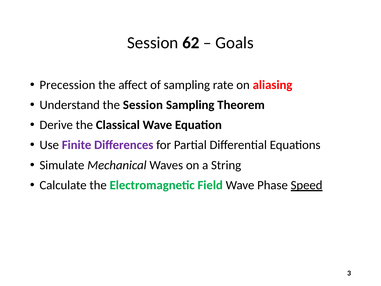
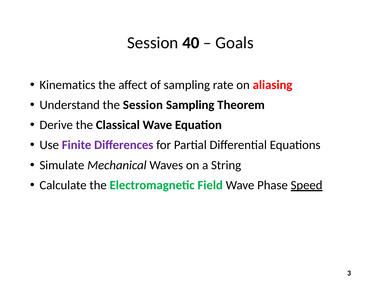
62: 62 -> 40
Precession: Precession -> Kinematics
